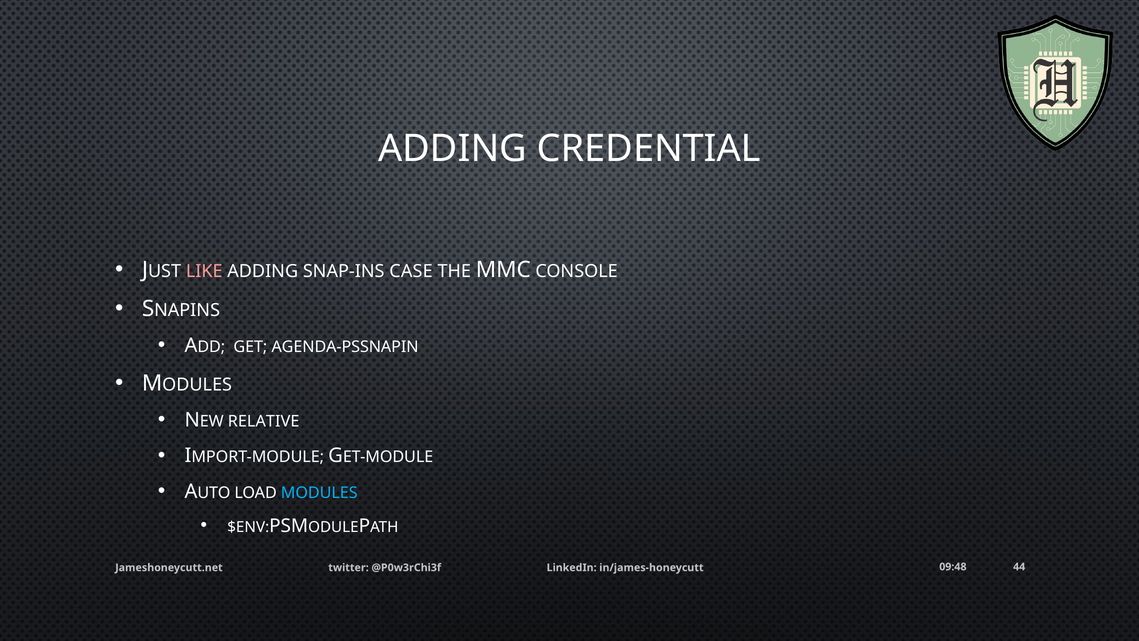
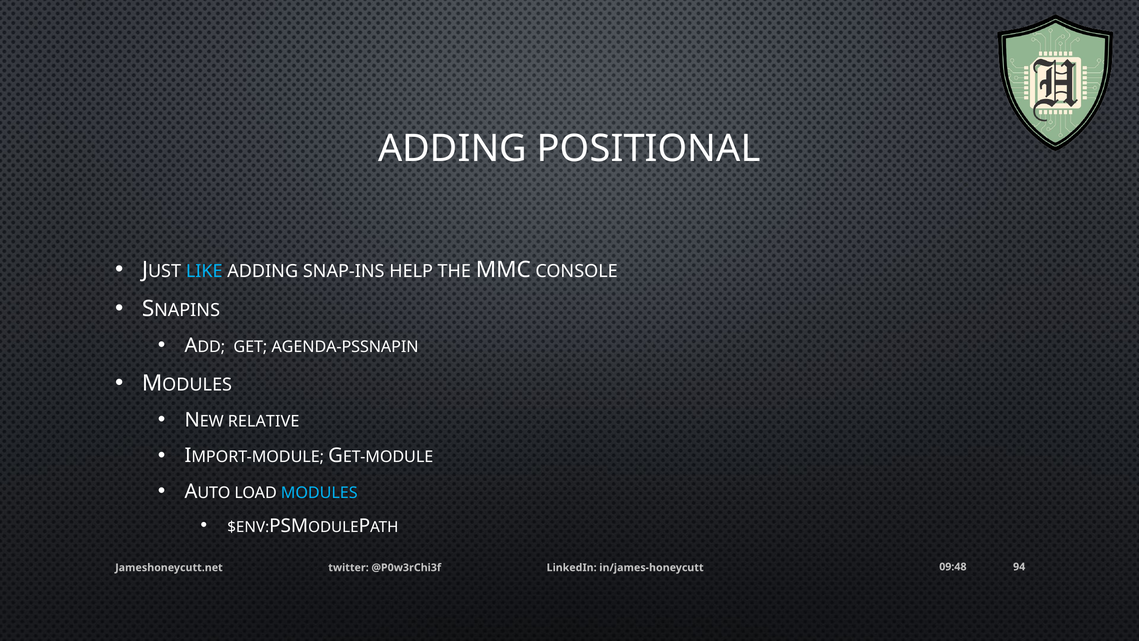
CREDENTIAL: CREDENTIAL -> POSITIONAL
LIKE colour: pink -> light blue
CASE: CASE -> HELP
44: 44 -> 94
